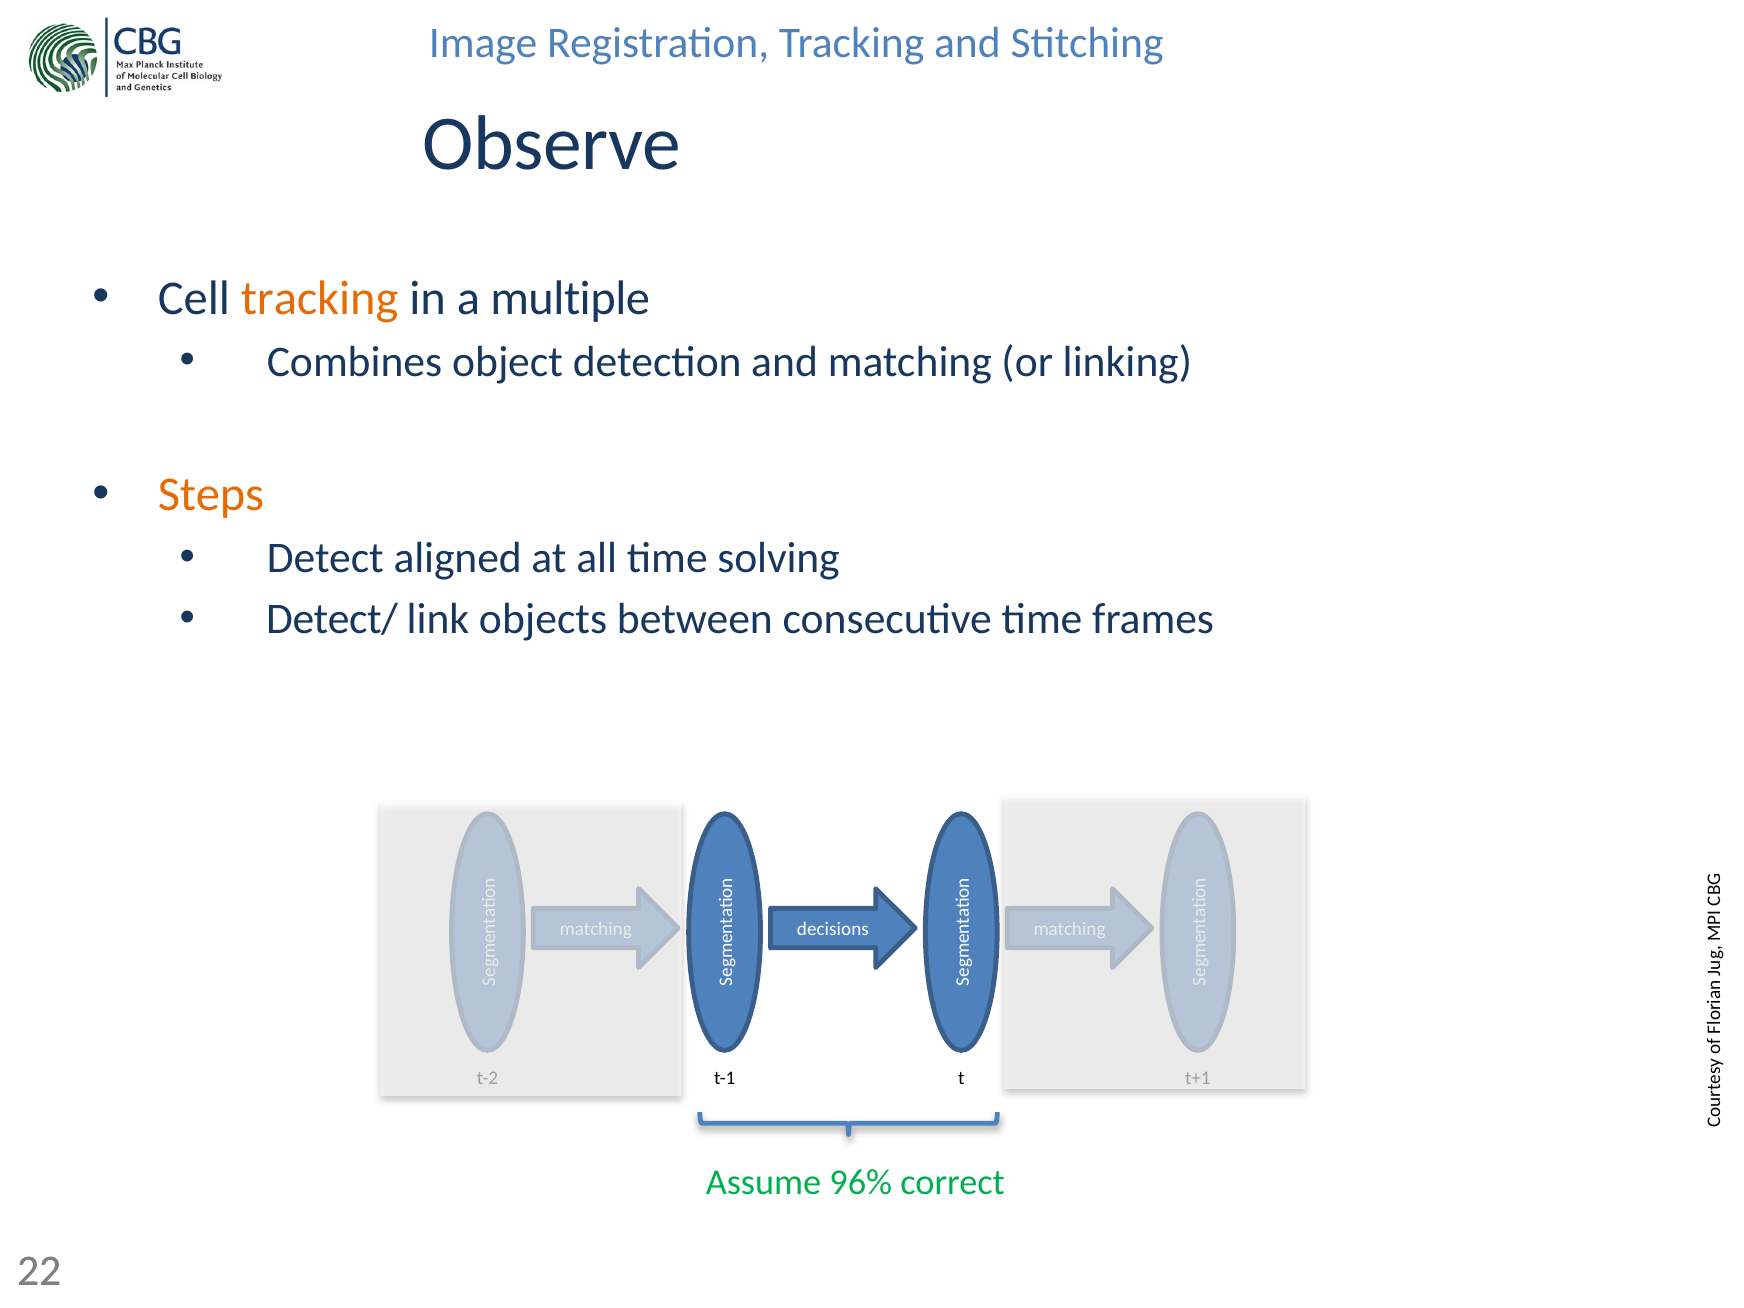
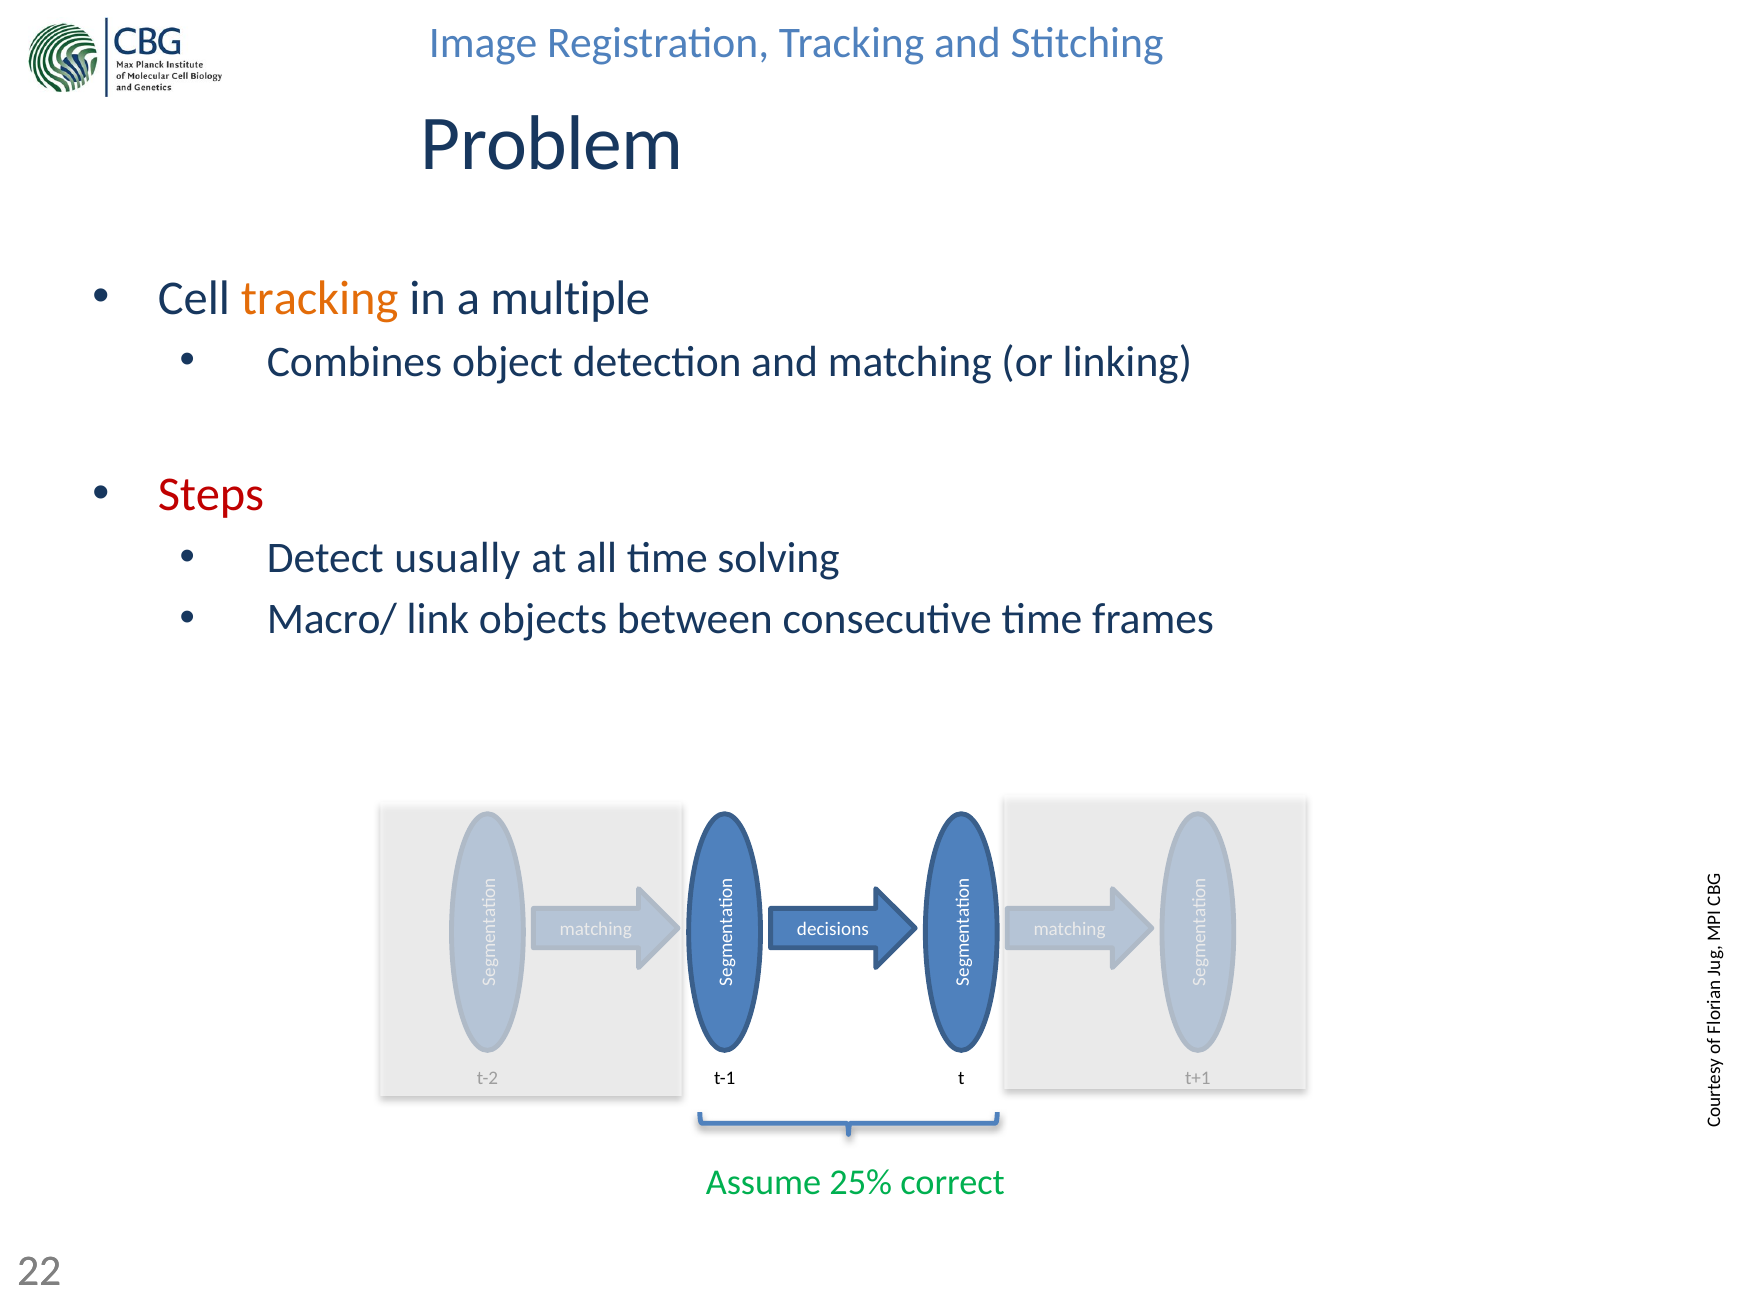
Observe: Observe -> Problem
Steps colour: orange -> red
aligned: aligned -> usually
Detect/: Detect/ -> Macro/
96%: 96% -> 25%
